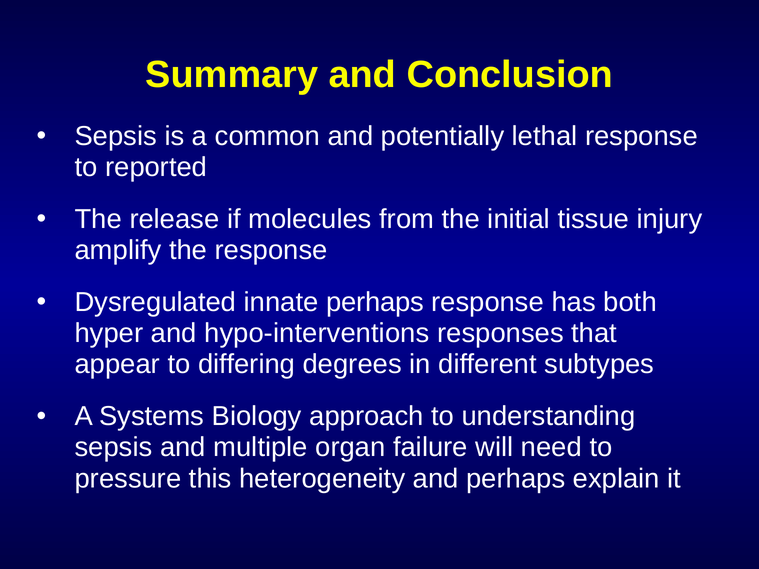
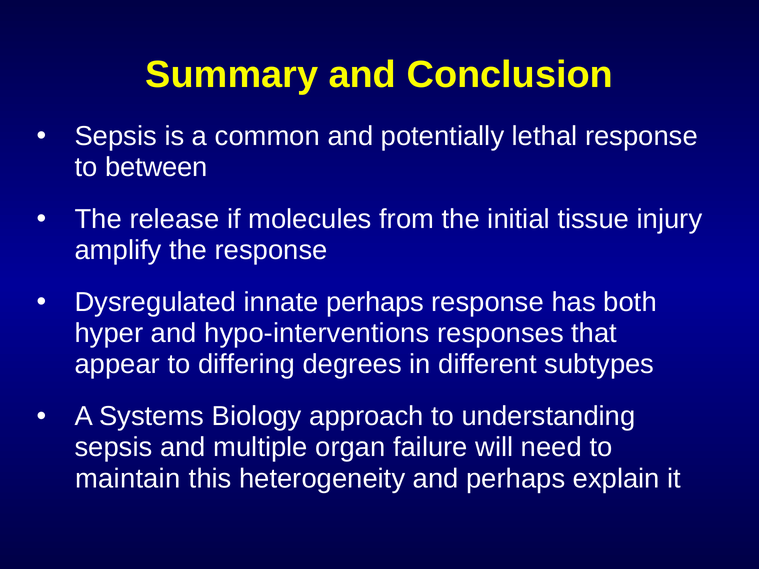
reported: reported -> between
pressure: pressure -> maintain
